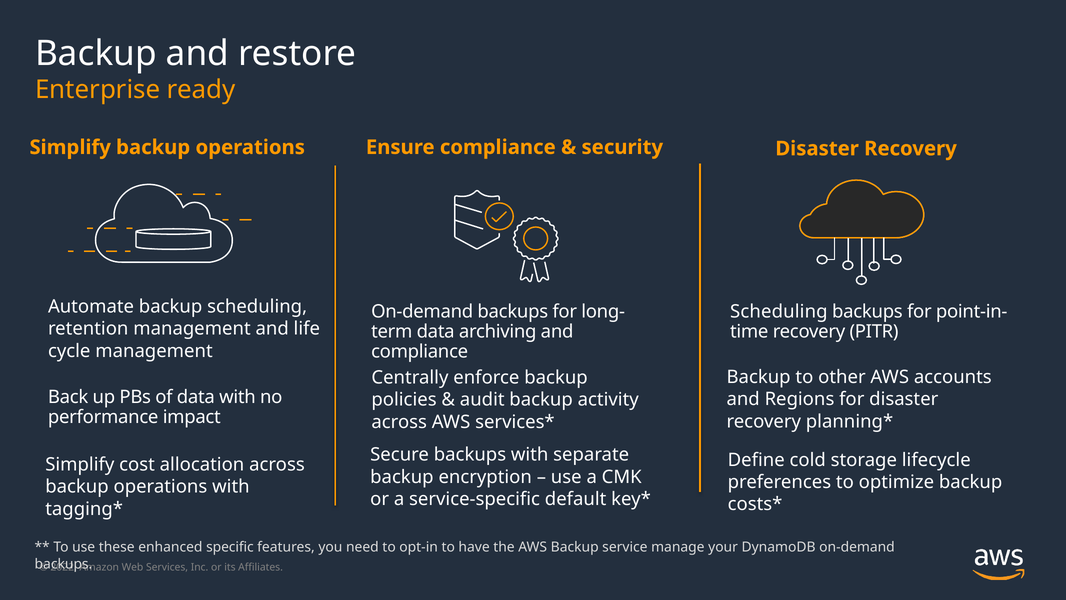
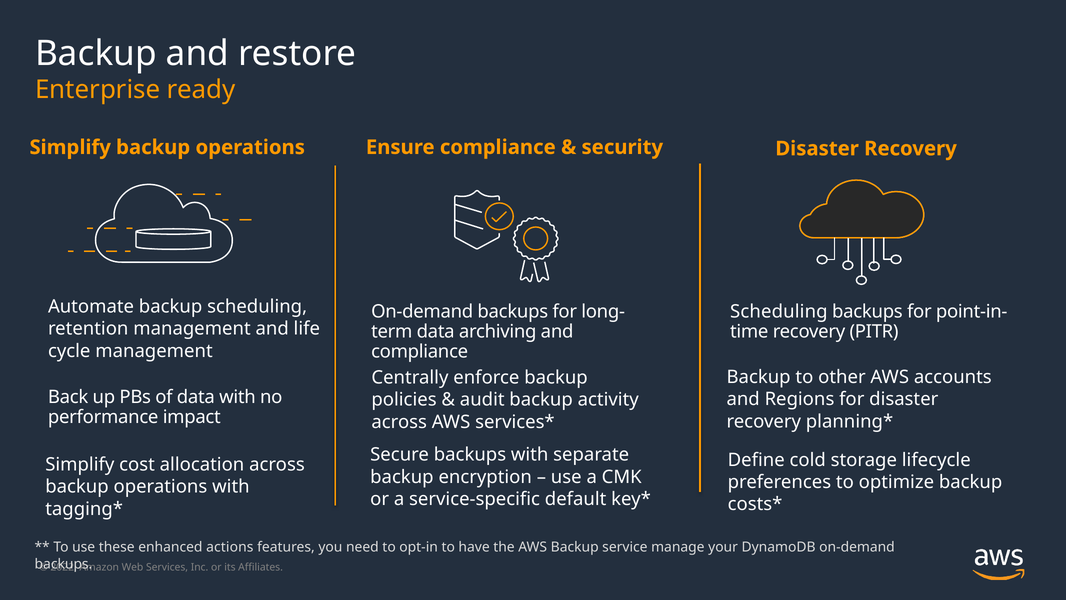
specific: specific -> actions
